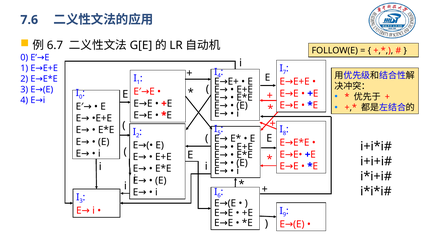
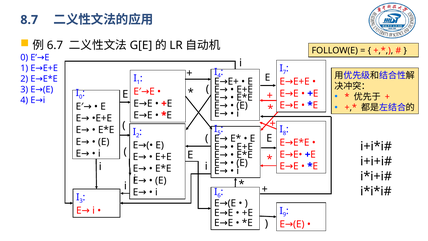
7.6: 7.6 -> 8.7
